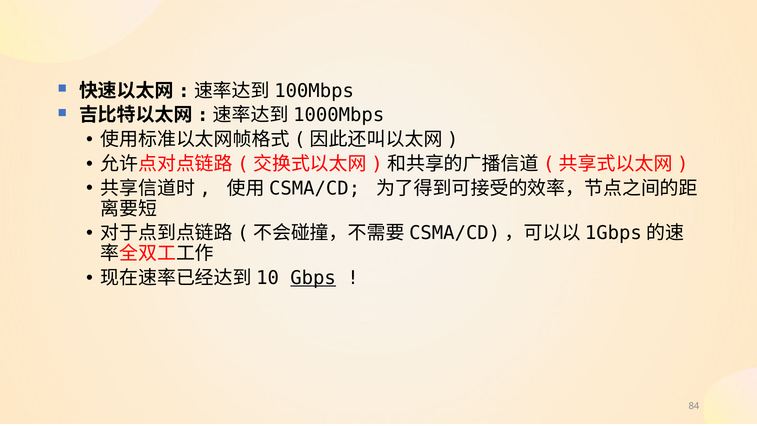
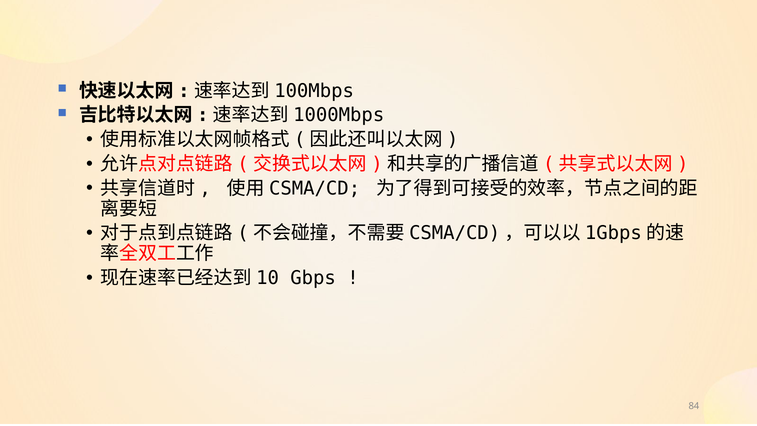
Gbps underline: present -> none
